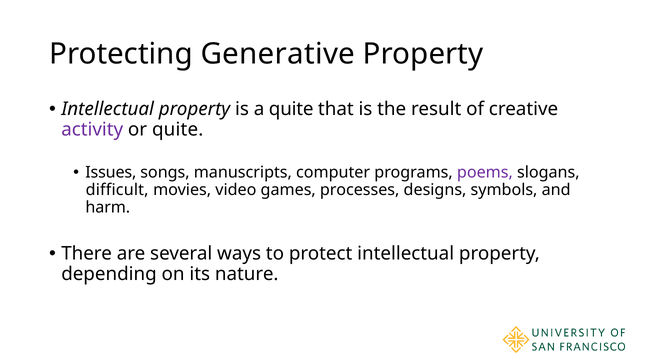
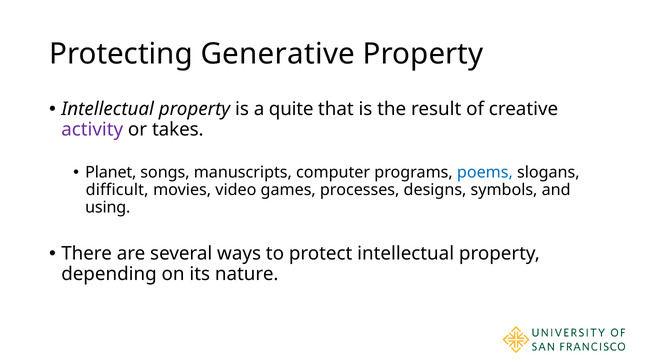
or quite: quite -> takes
Issues: Issues -> Planet
poems colour: purple -> blue
harm: harm -> using
